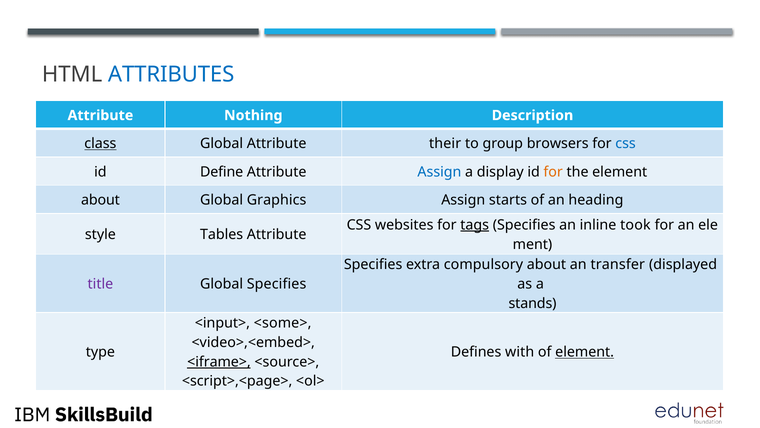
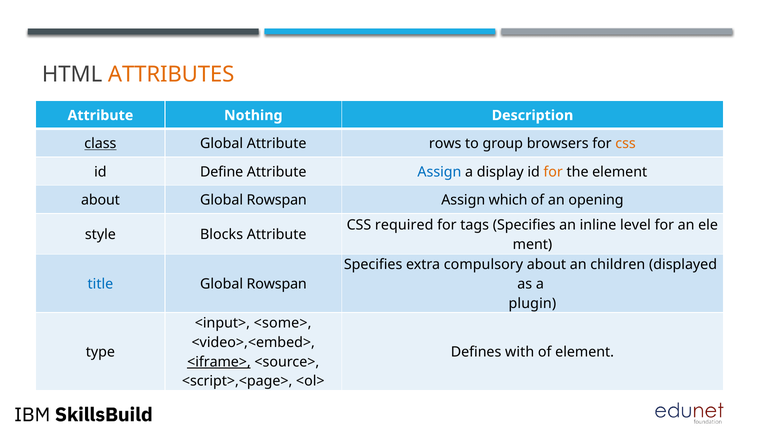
ATTRIBUTES colour: blue -> orange
their: their -> rows
css at (626, 143) colour: blue -> orange
Graphics at (277, 200): Graphics -> Rowspan
starts: starts -> which
heading: heading -> opening
websites: websites -> required
tags underline: present -> none
took: took -> level
Tables: Tables -> Blocks
transfer: transfer -> children
title colour: purple -> blue
Specifies at (277, 284): Specifies -> Rowspan
stands: stands -> plugin
element at (585, 352) underline: present -> none
